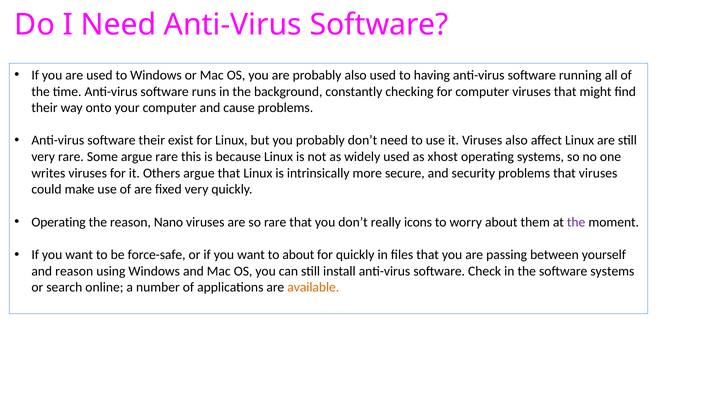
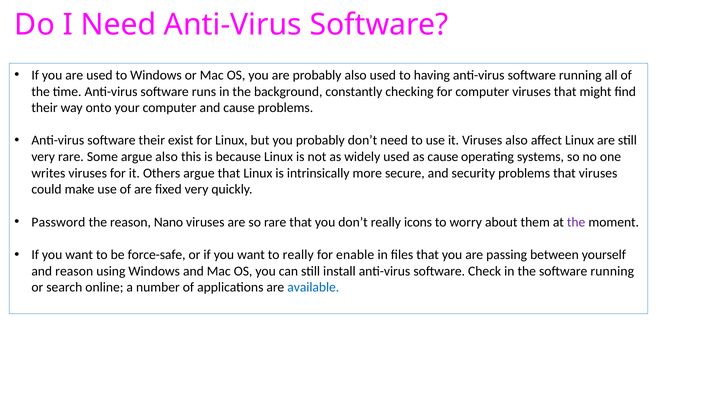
argue rare: rare -> also
as xhost: xhost -> cause
Operating at (59, 222): Operating -> Password
to about: about -> really
for quickly: quickly -> enable
the software systems: systems -> running
available colour: orange -> blue
